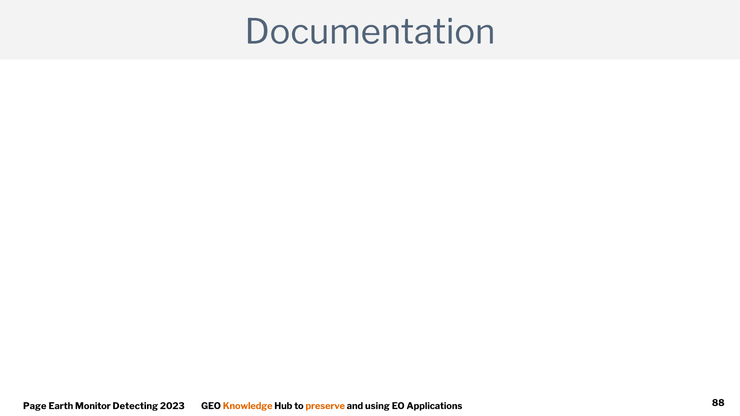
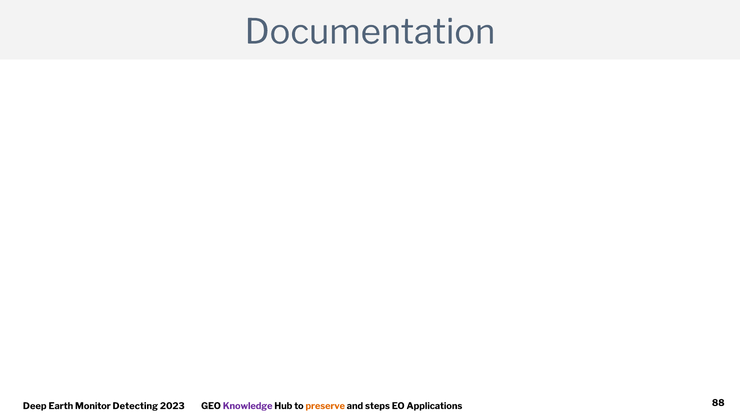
Page: Page -> Deep
Knowledge colour: orange -> purple
using: using -> steps
